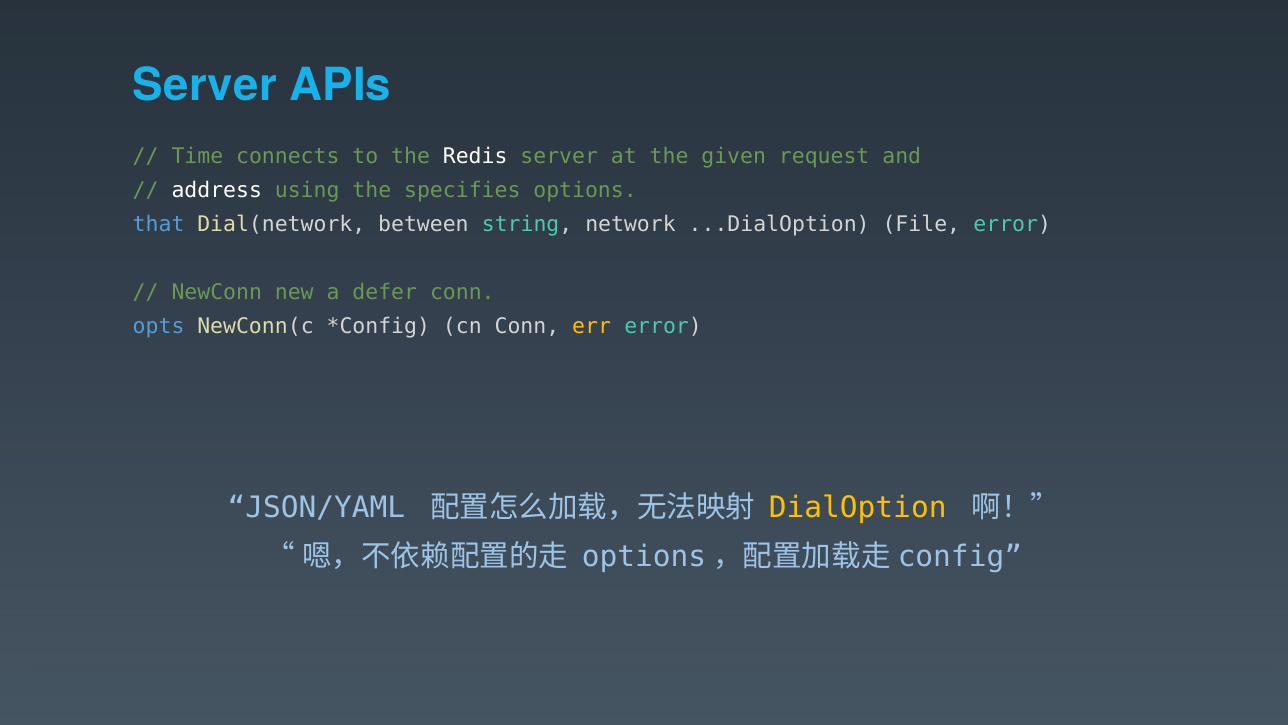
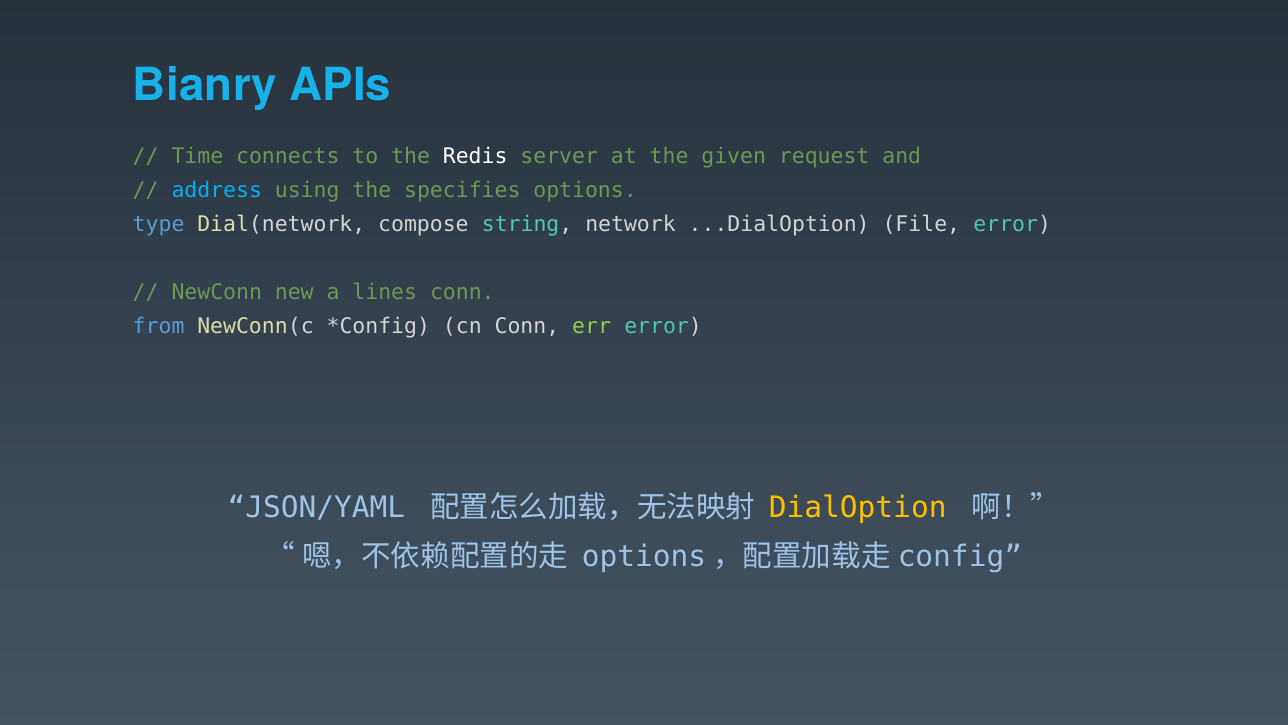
Server at (205, 85): Server -> Bianry
address colour: white -> light blue
that: that -> type
between: between -> compose
defer: defer -> lines
opts: opts -> from
err colour: yellow -> light green
